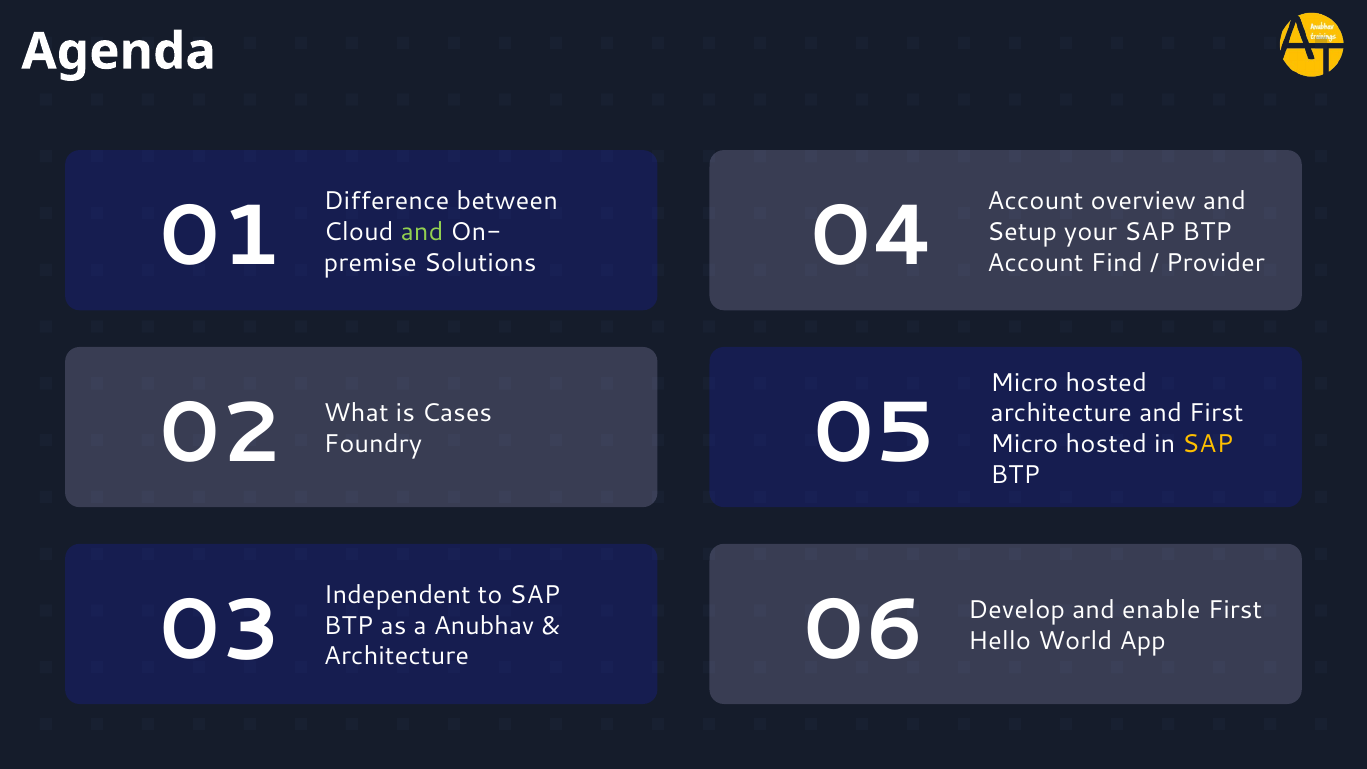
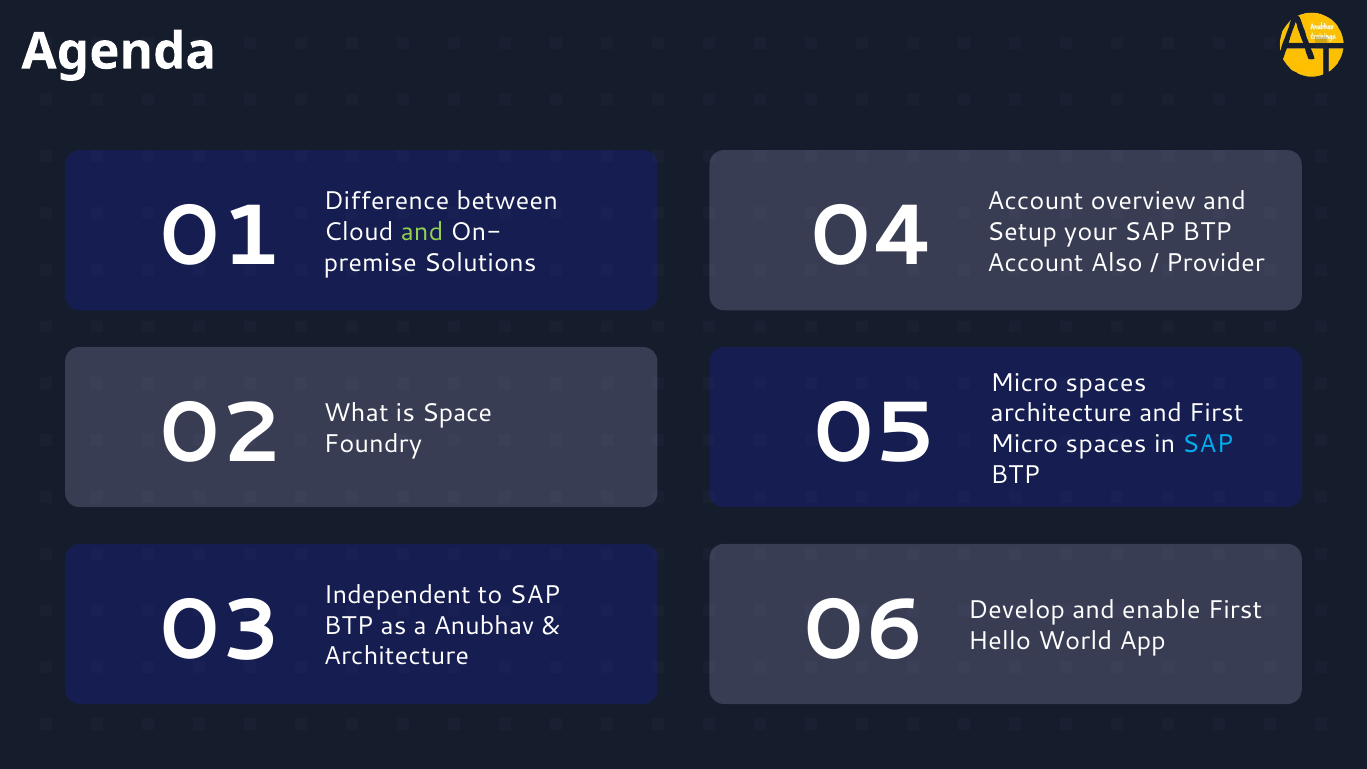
Find: Find -> Also
hosted at (1106, 383): hosted -> spaces
Cases: Cases -> Space
hosted at (1106, 444): hosted -> spaces
SAP at (1208, 444) colour: yellow -> light blue
